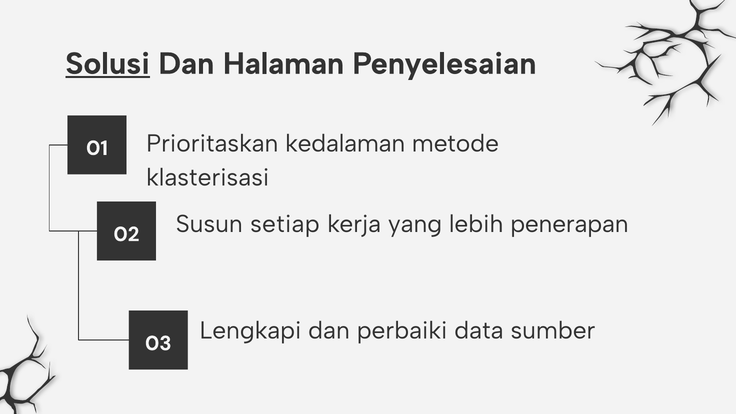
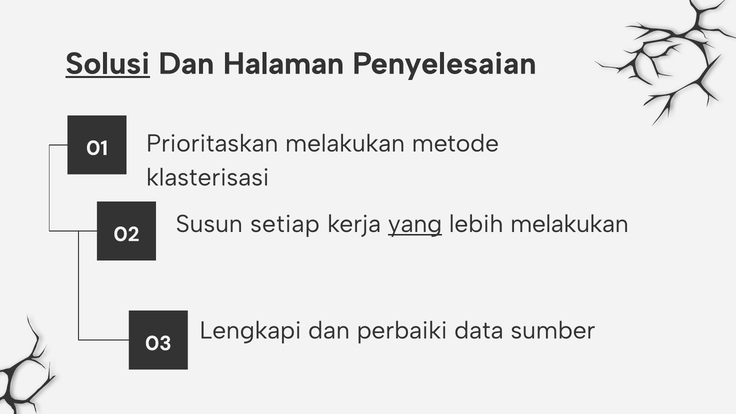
Prioritaskan kedalaman: kedalaman -> melakukan
yang underline: none -> present
lebih penerapan: penerapan -> melakukan
